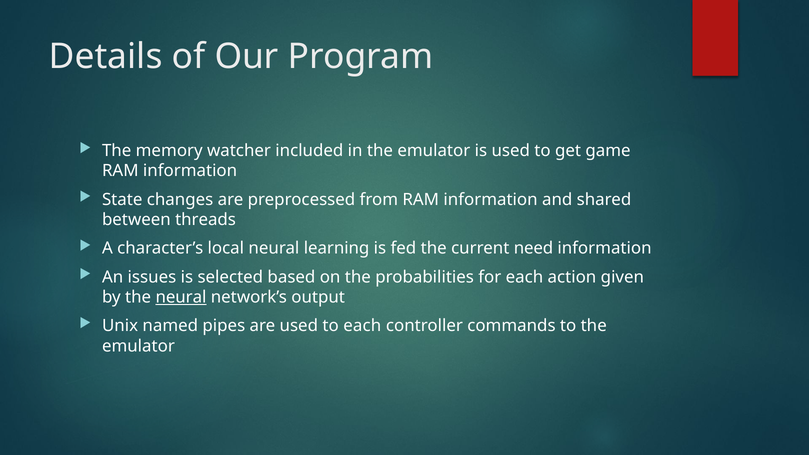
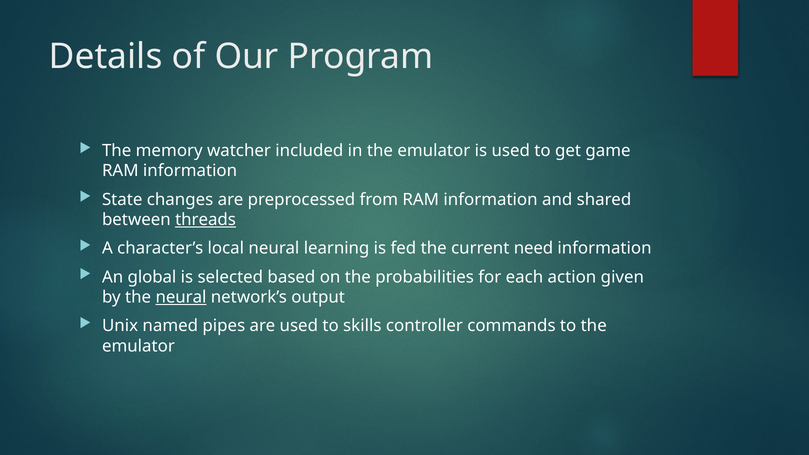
threads underline: none -> present
issues: issues -> global
to each: each -> skills
